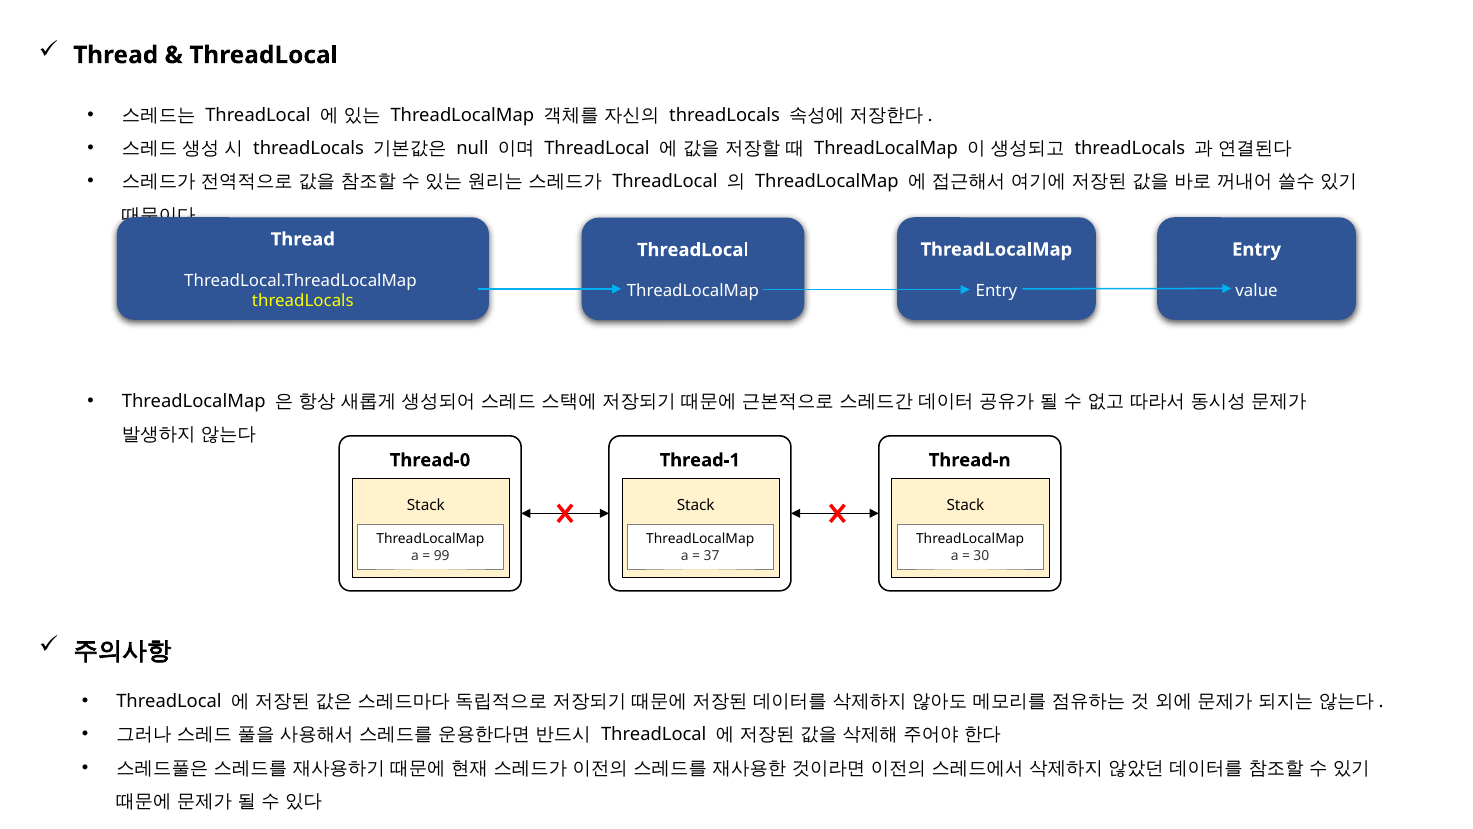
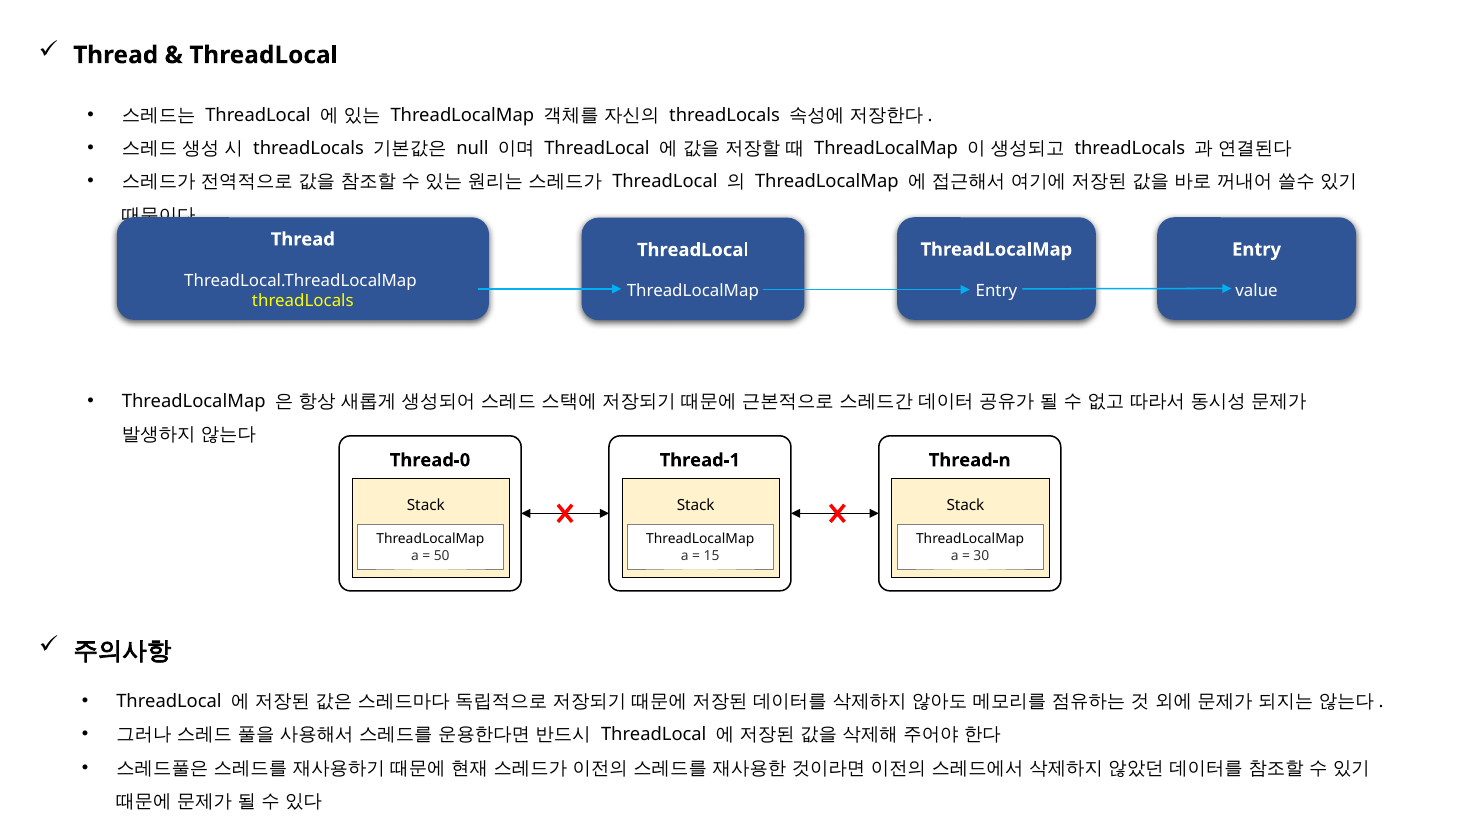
99: 99 -> 50
37: 37 -> 15
